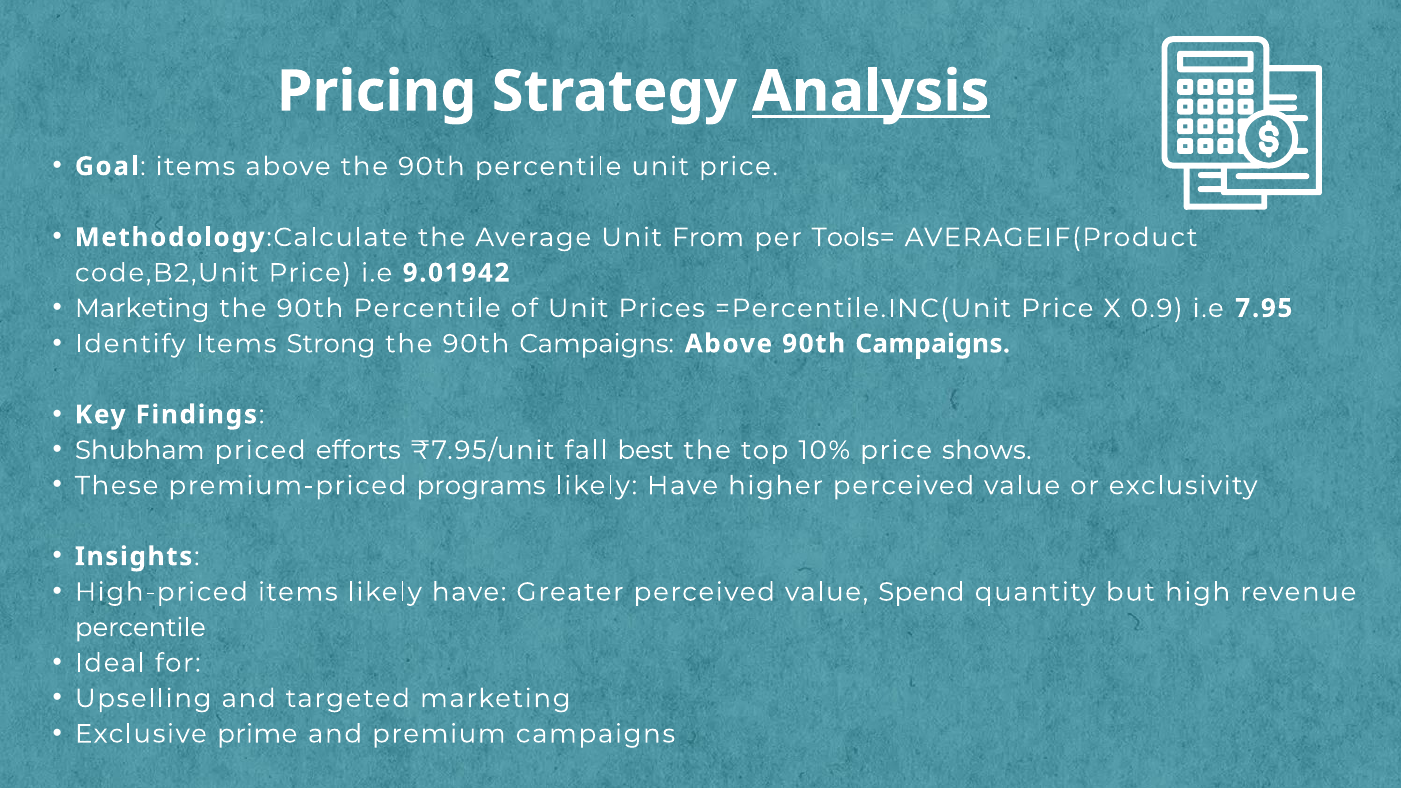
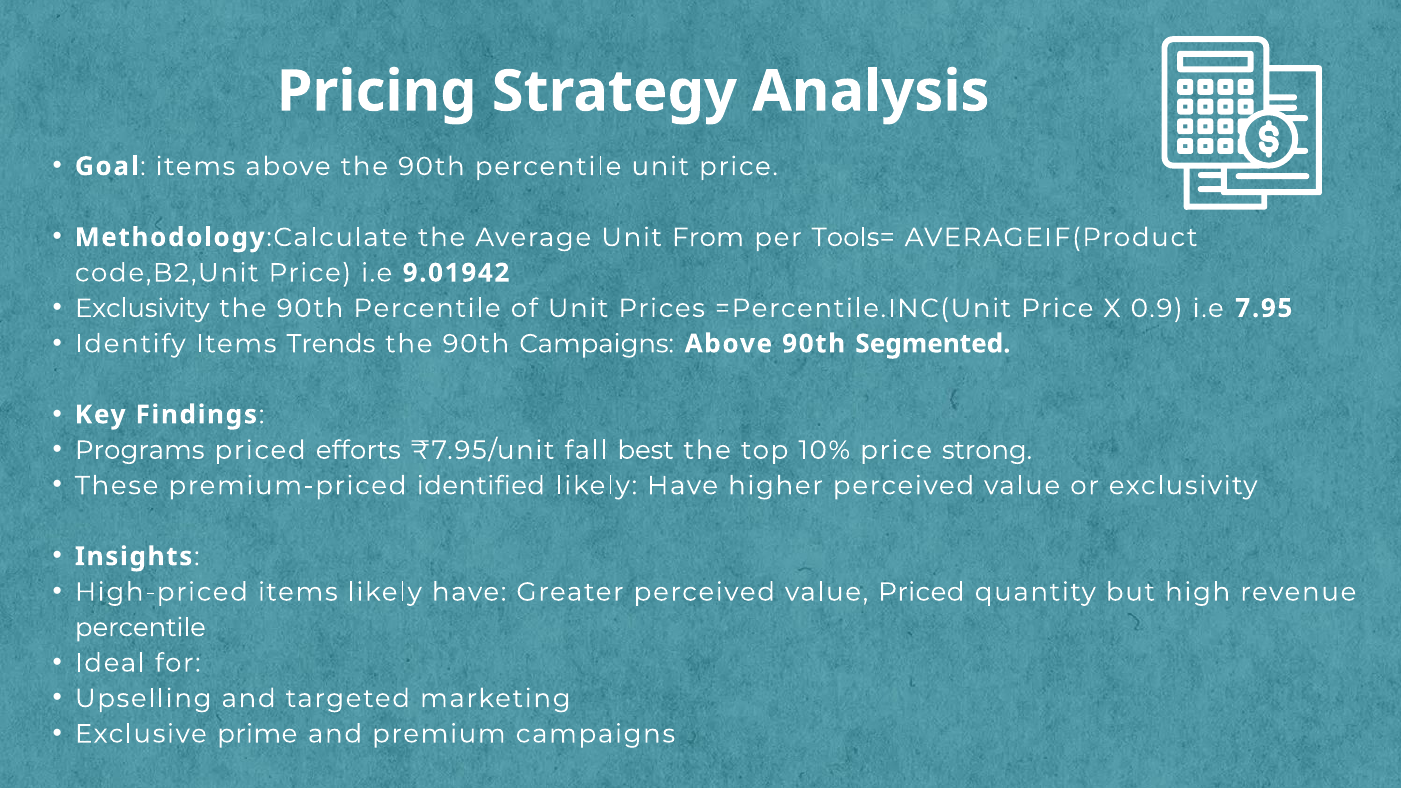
Analysis underline: present -> none
Marketing at (142, 308): Marketing -> Exclusivity
Strong: Strong -> Trends
Above 90th Campaigns: Campaigns -> Segmented
Shubham: Shubham -> Programs
shows: shows -> strong
programs: programs -> identified
value Spend: Spend -> Priced
